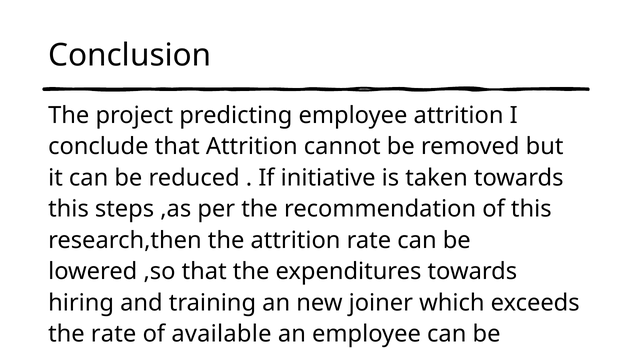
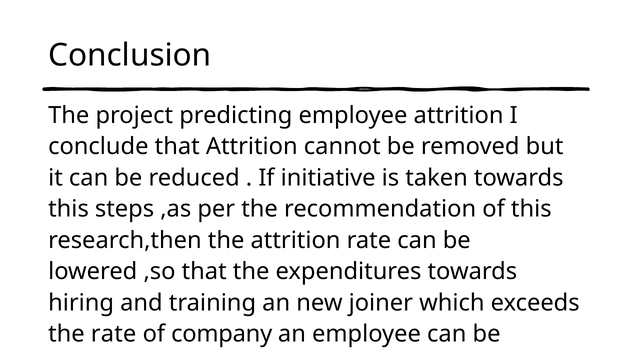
available: available -> company
